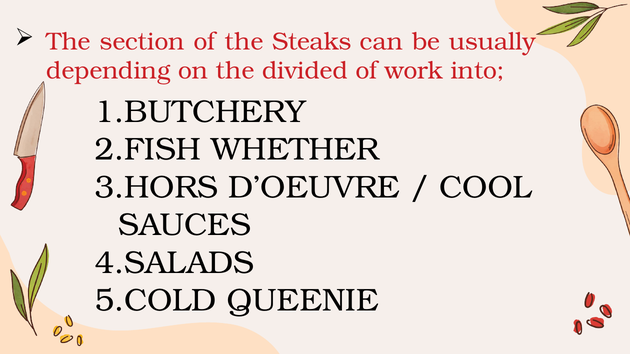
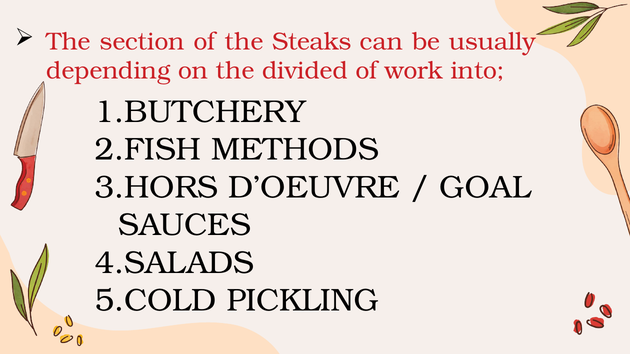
WHETHER: WHETHER -> METHODS
COOL: COOL -> GOAL
QUEENIE: QUEENIE -> PICKLING
